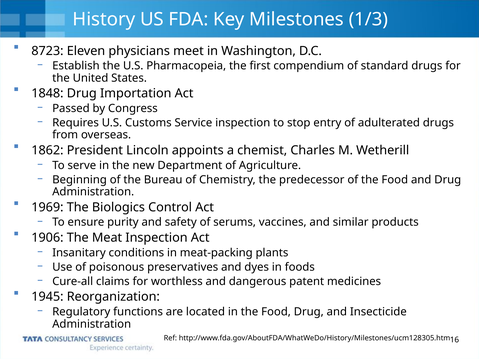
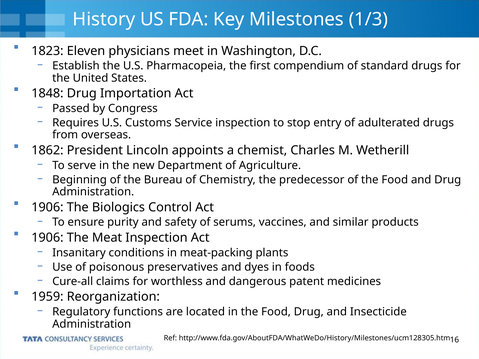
8723: 8723 -> 1823
1969 at (47, 207): 1969 -> 1906
1945: 1945 -> 1959
